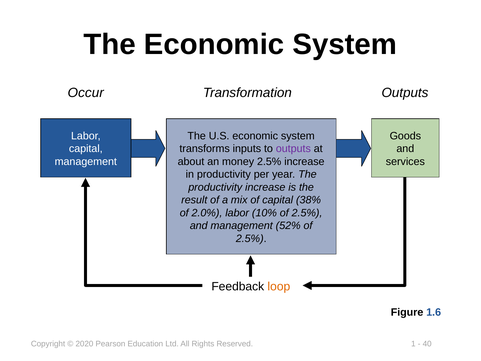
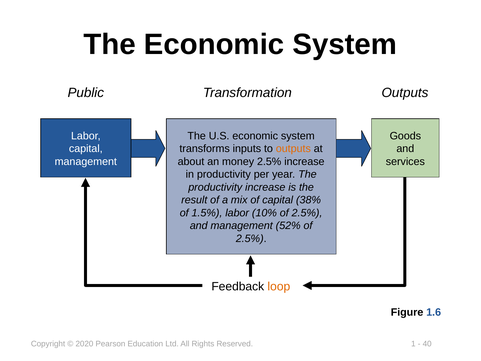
Occur: Occur -> Public
outputs at (293, 149) colour: purple -> orange
2.0%: 2.0% -> 1.5%
